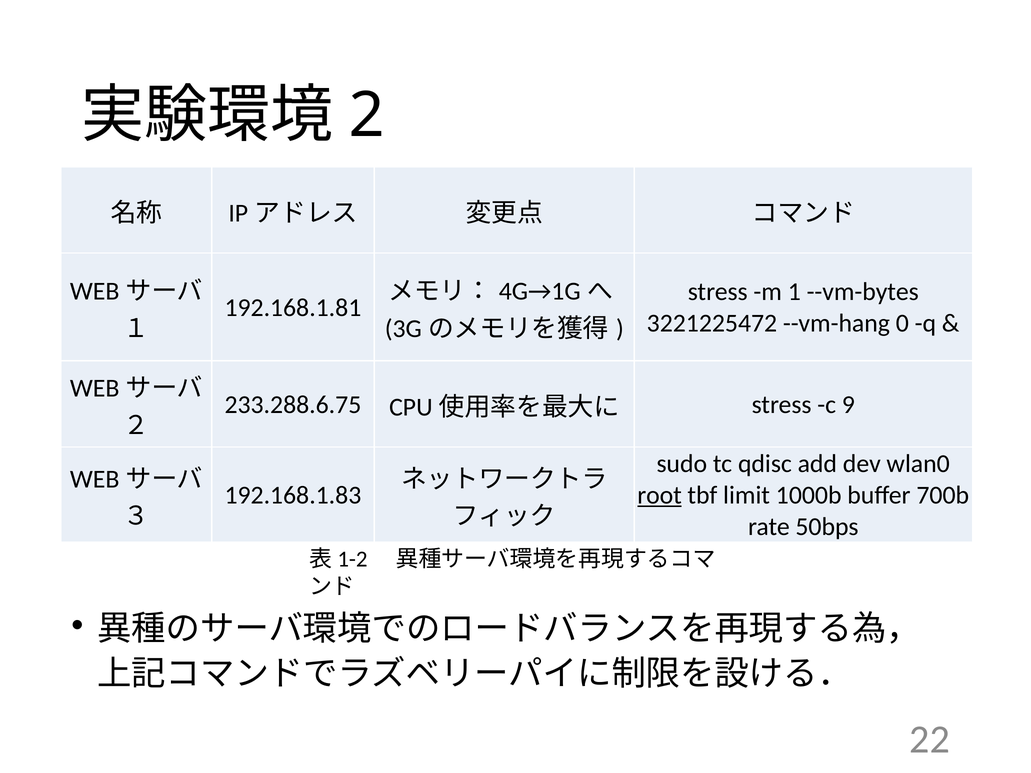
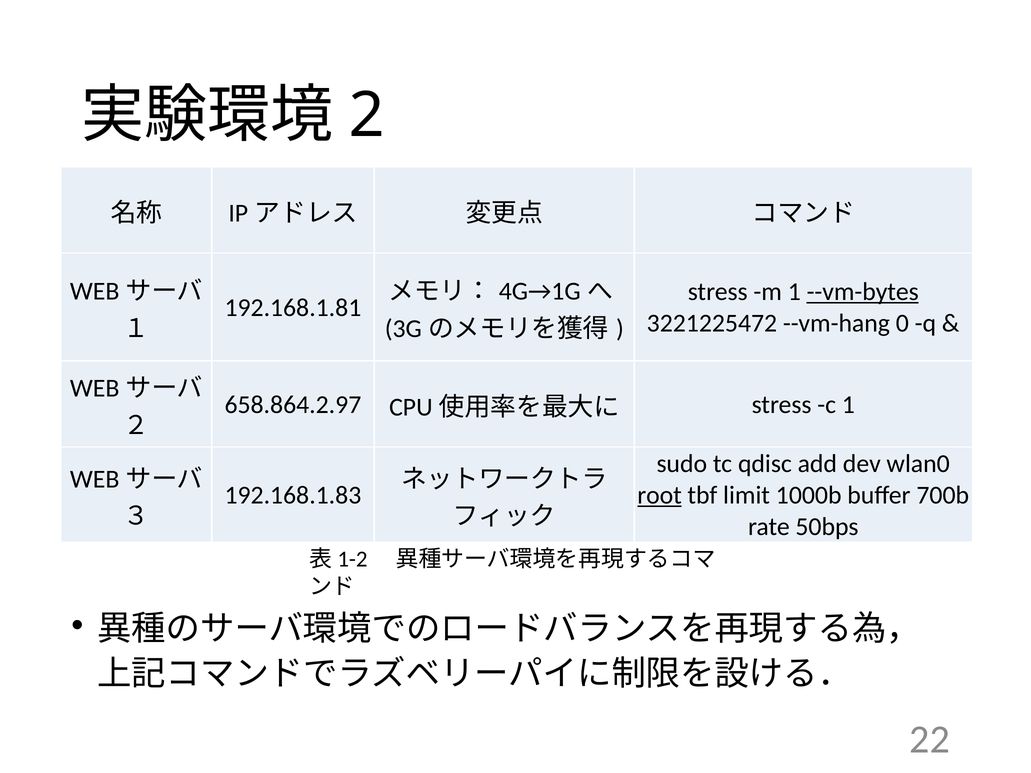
--vm-bytes underline: none -> present
233.288.6.75: 233.288.6.75 -> 658.864.2.97
c 9: 9 -> 1
